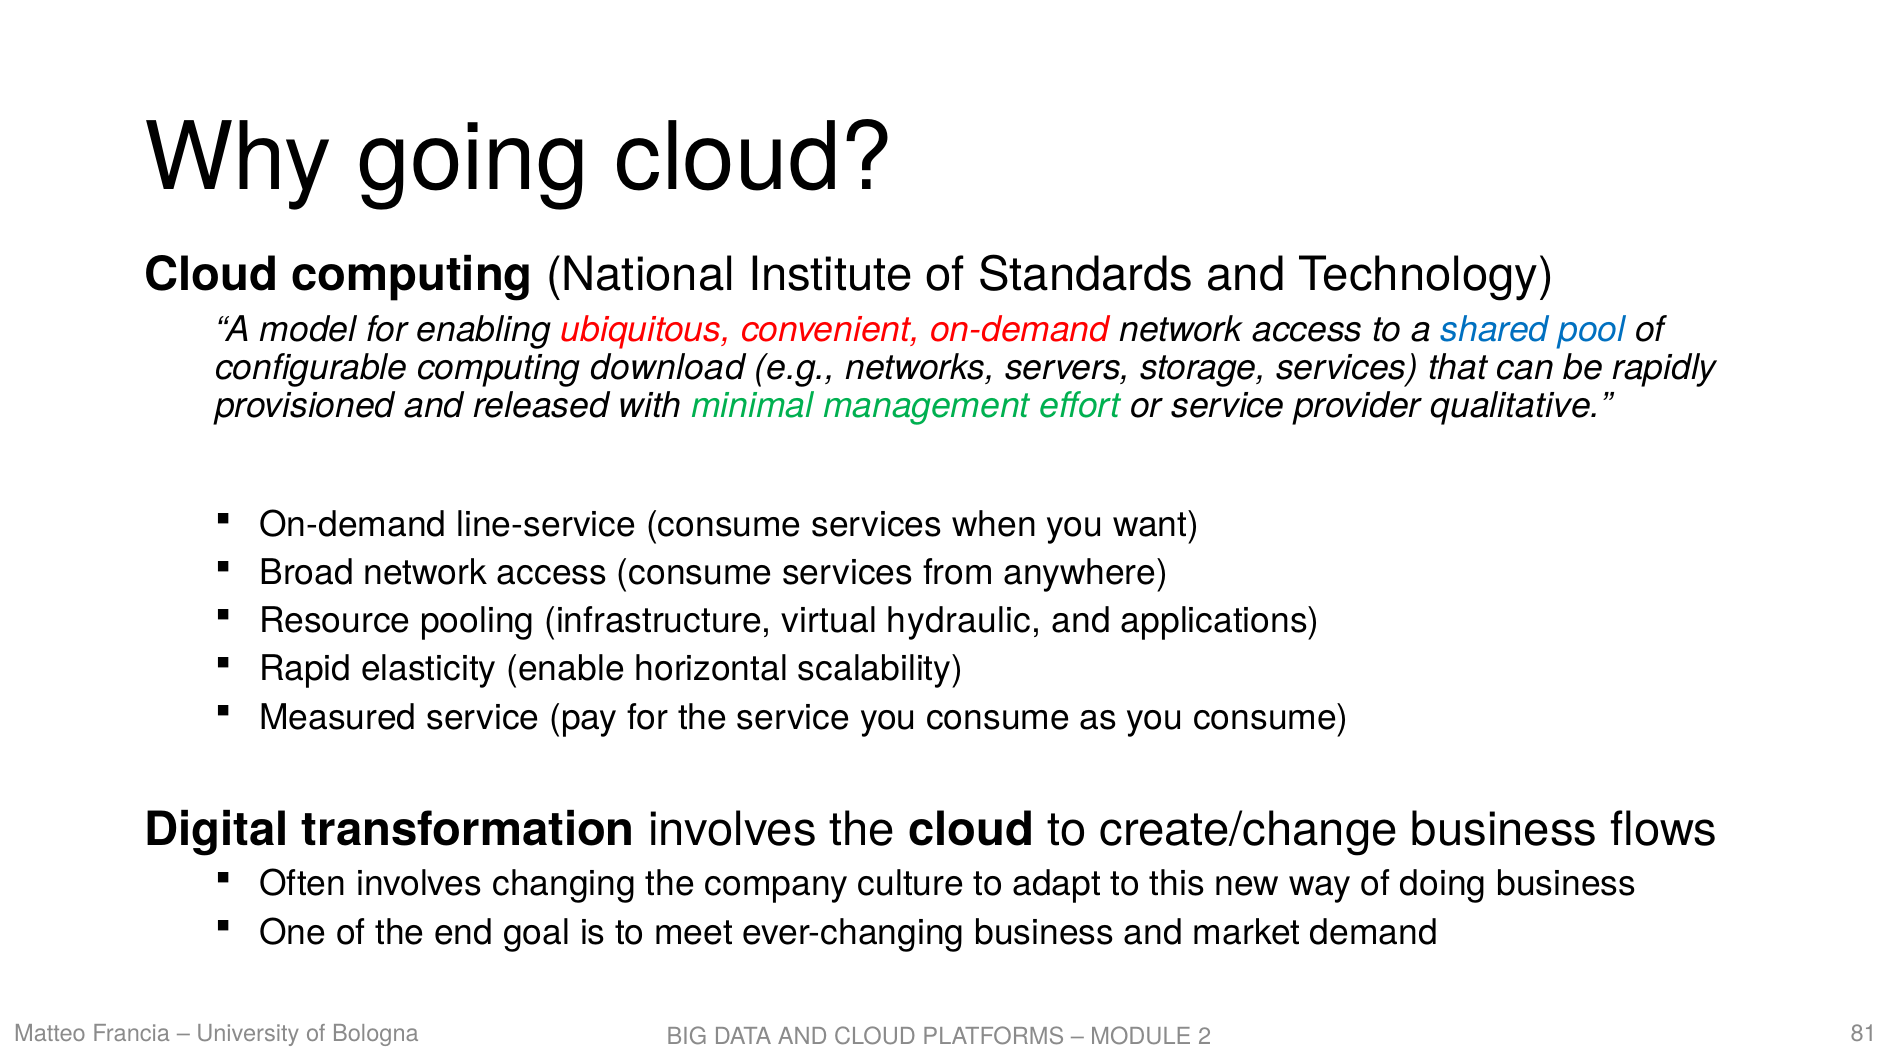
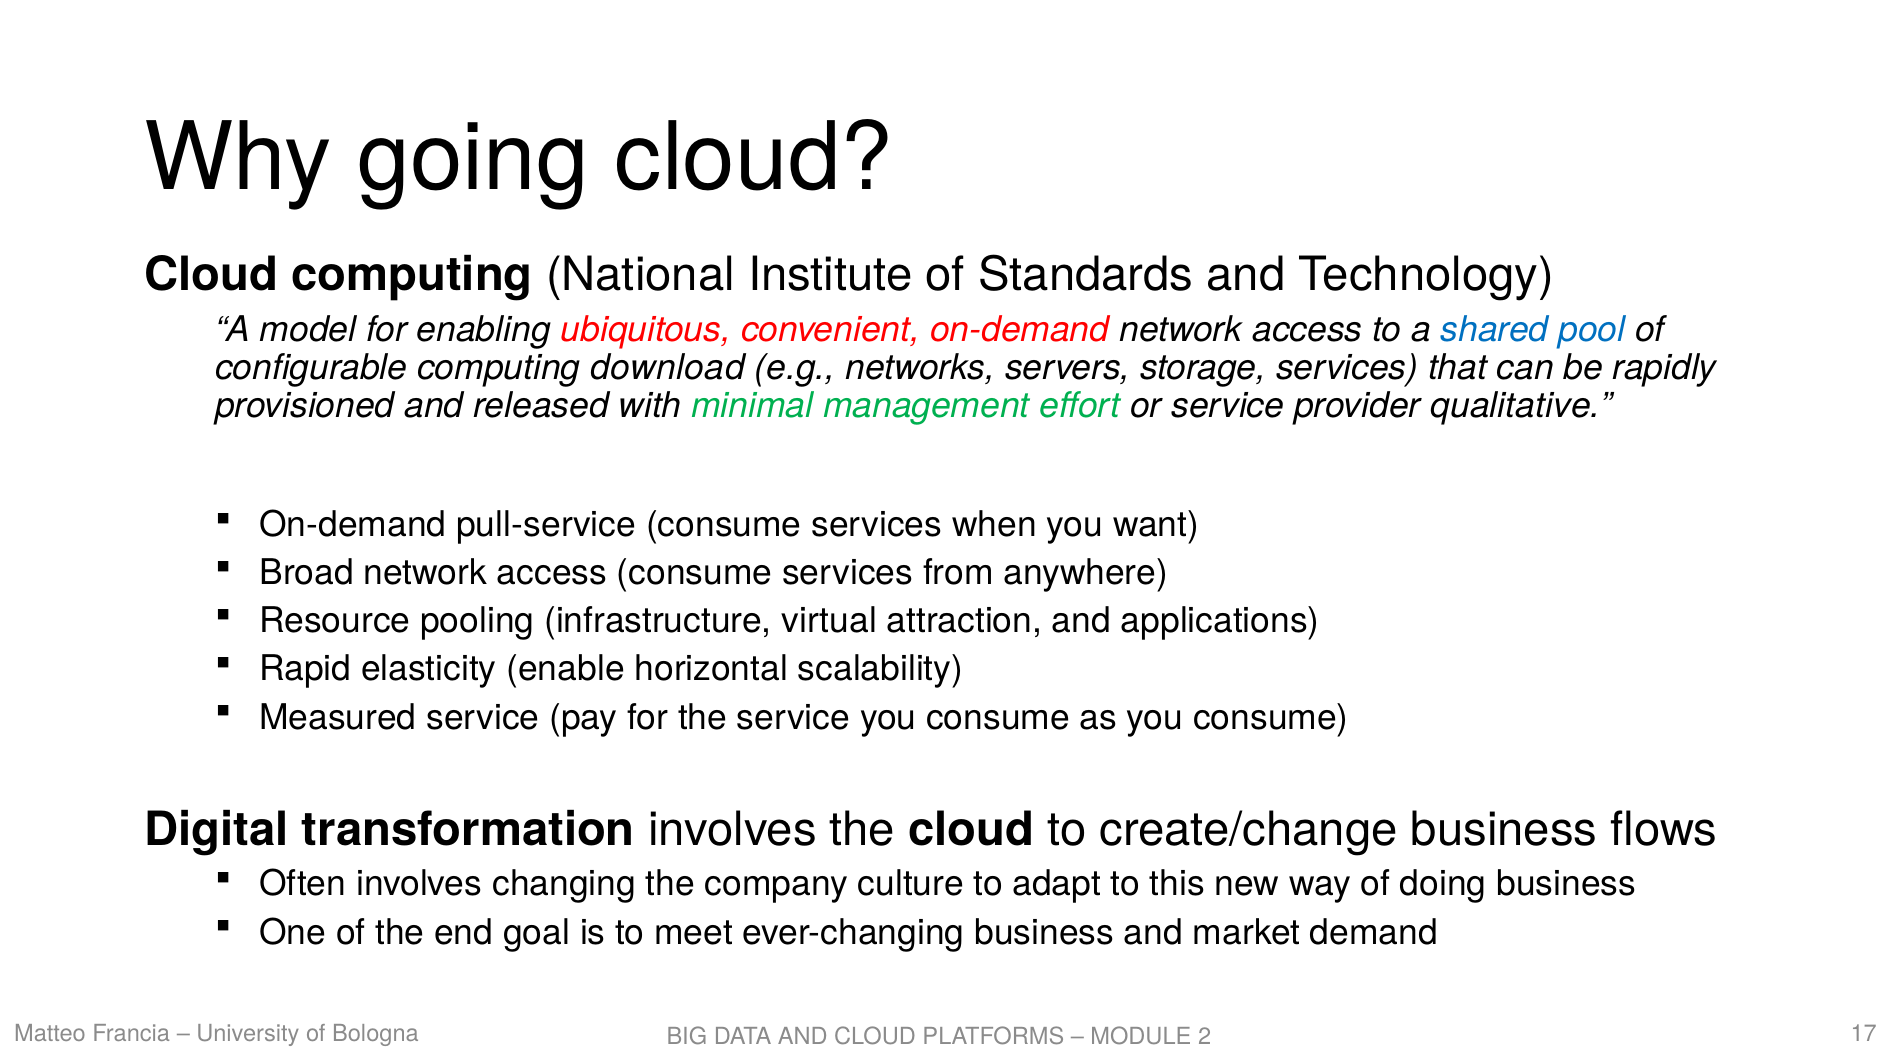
line-service: line-service -> pull-service
hydraulic: hydraulic -> attraction
81: 81 -> 17
